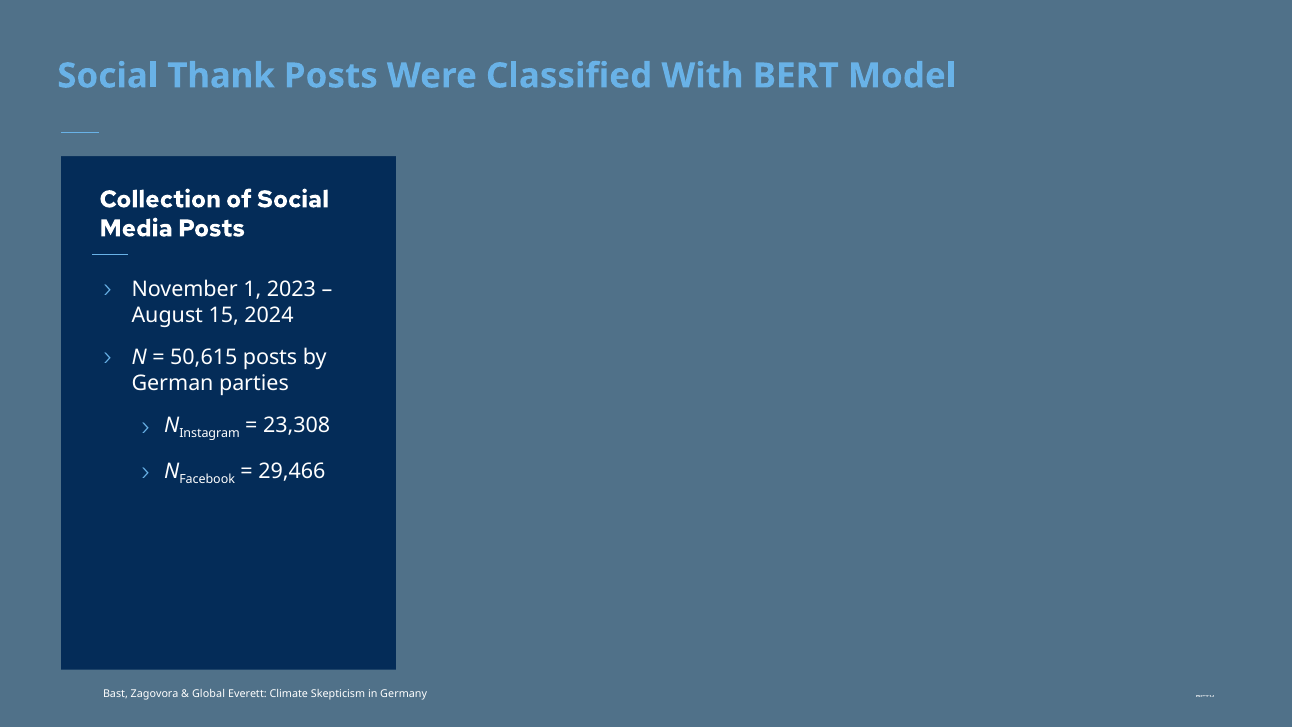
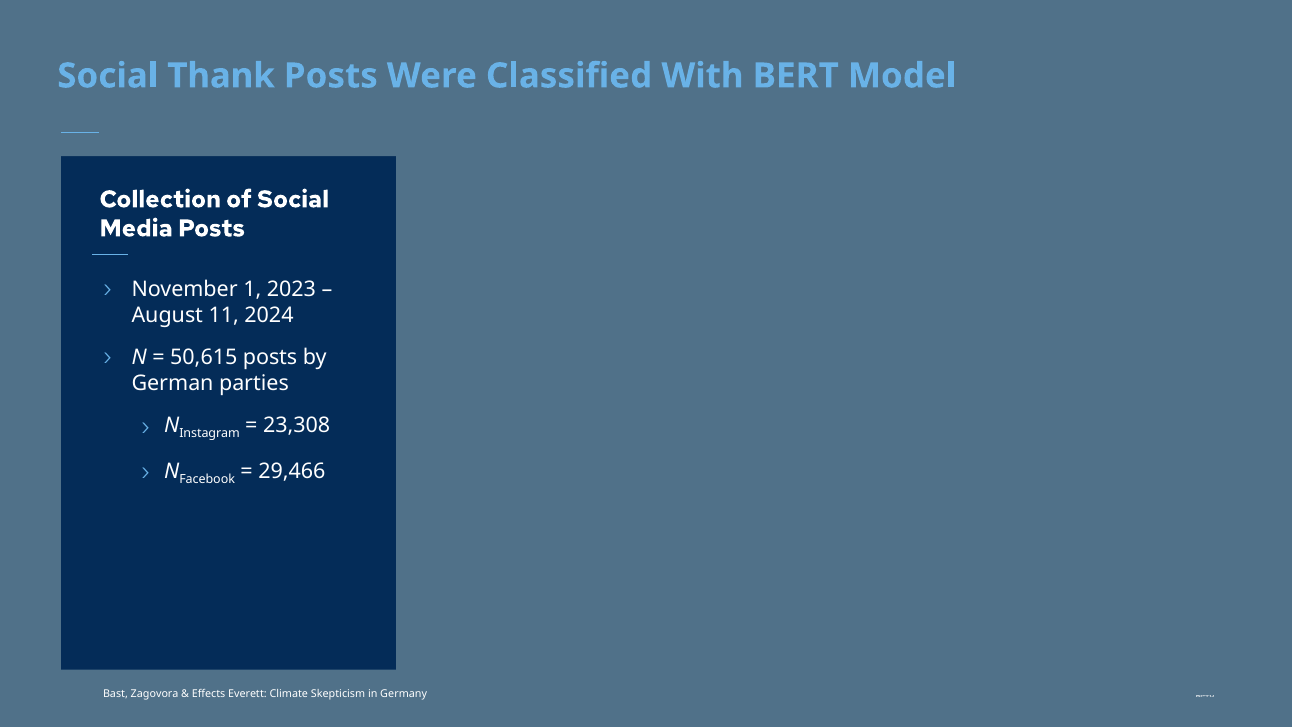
15: 15 -> 11
Global: Global -> Effects
